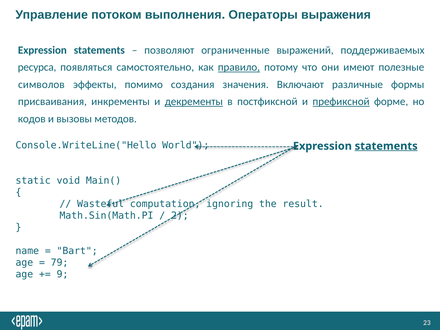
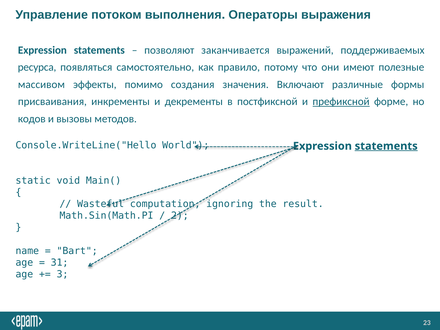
ограниченные: ограниченные -> заканчивается
правило underline: present -> none
символов: символов -> массивом
декременты underline: present -> none
79: 79 -> 31
9: 9 -> 3
